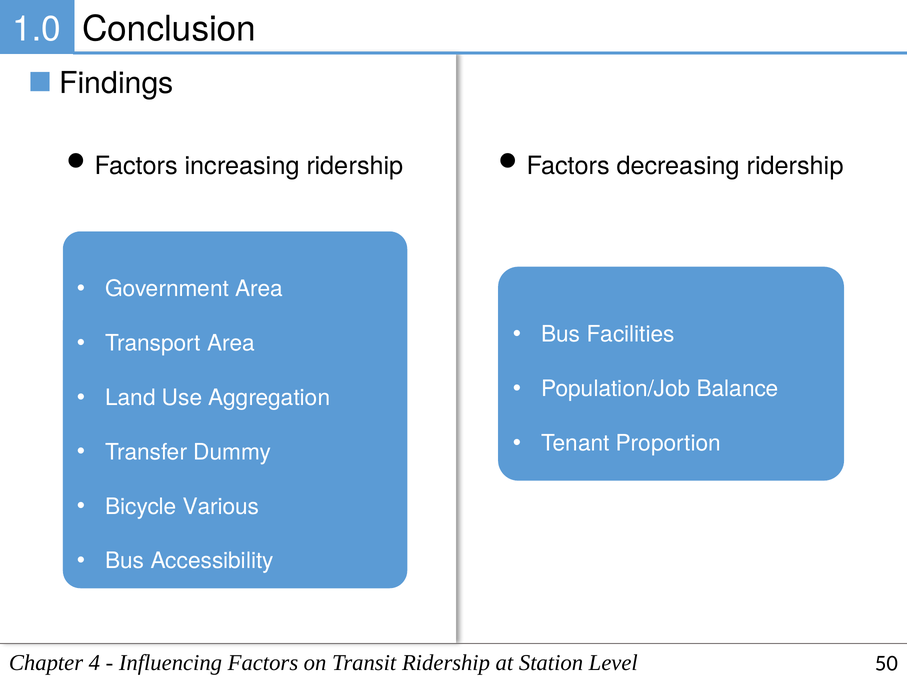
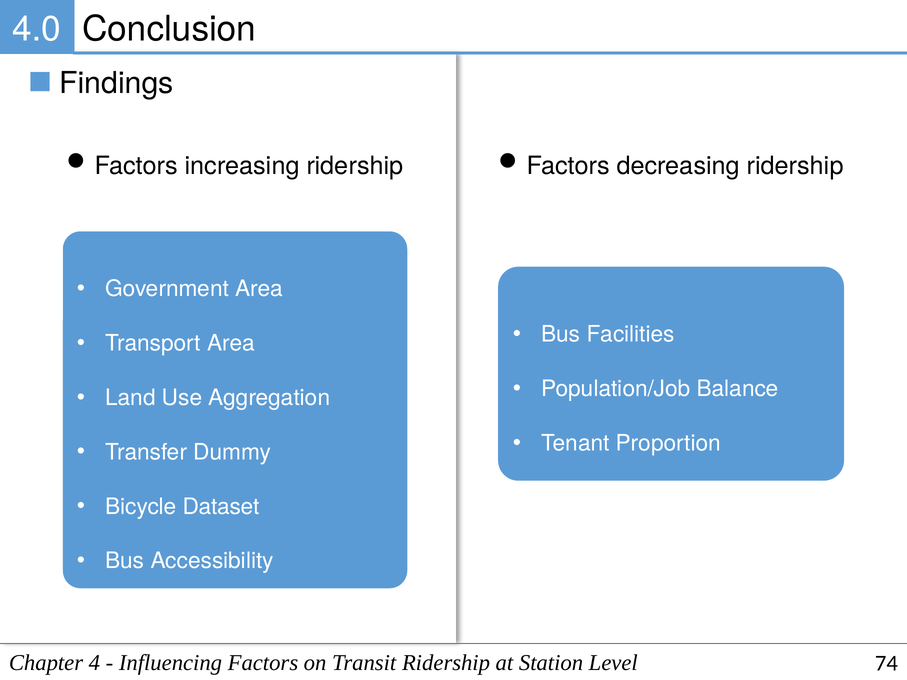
1.0: 1.0 -> 4.0
Various: Various -> Dataset
50: 50 -> 74
